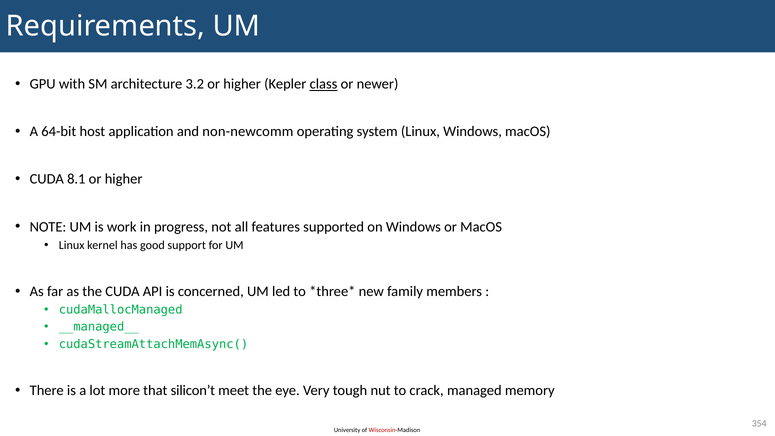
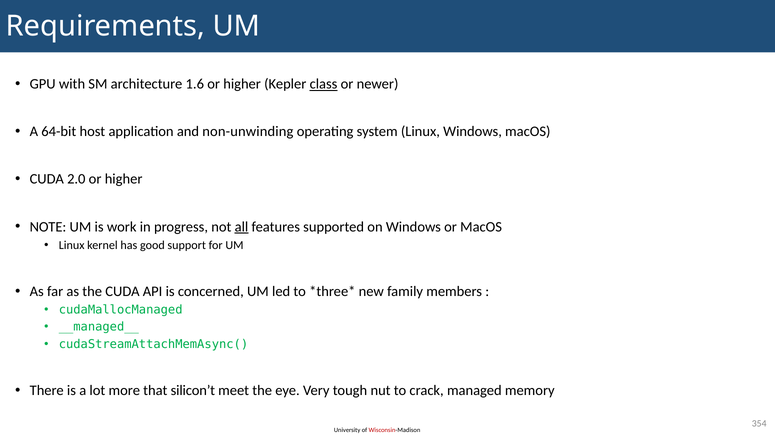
3.2: 3.2 -> 1.6
non-newcomm: non-newcomm -> non-unwinding
8.1: 8.1 -> 2.0
all underline: none -> present
